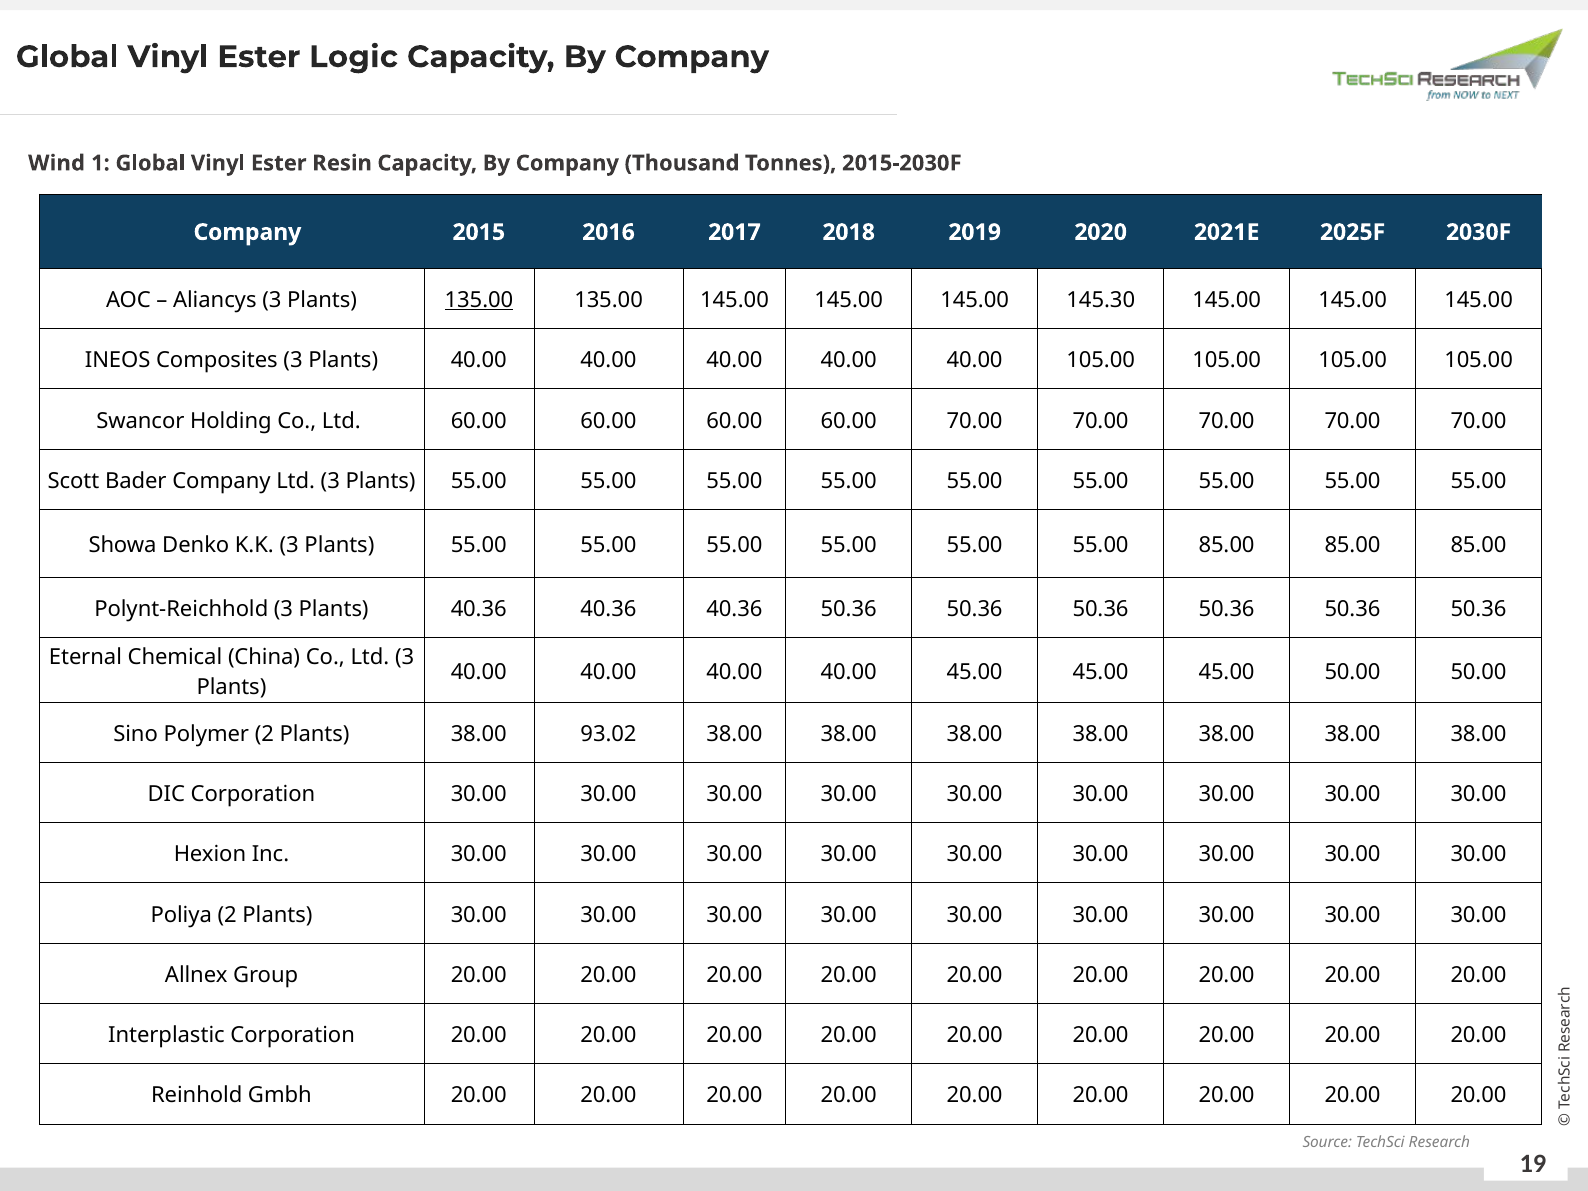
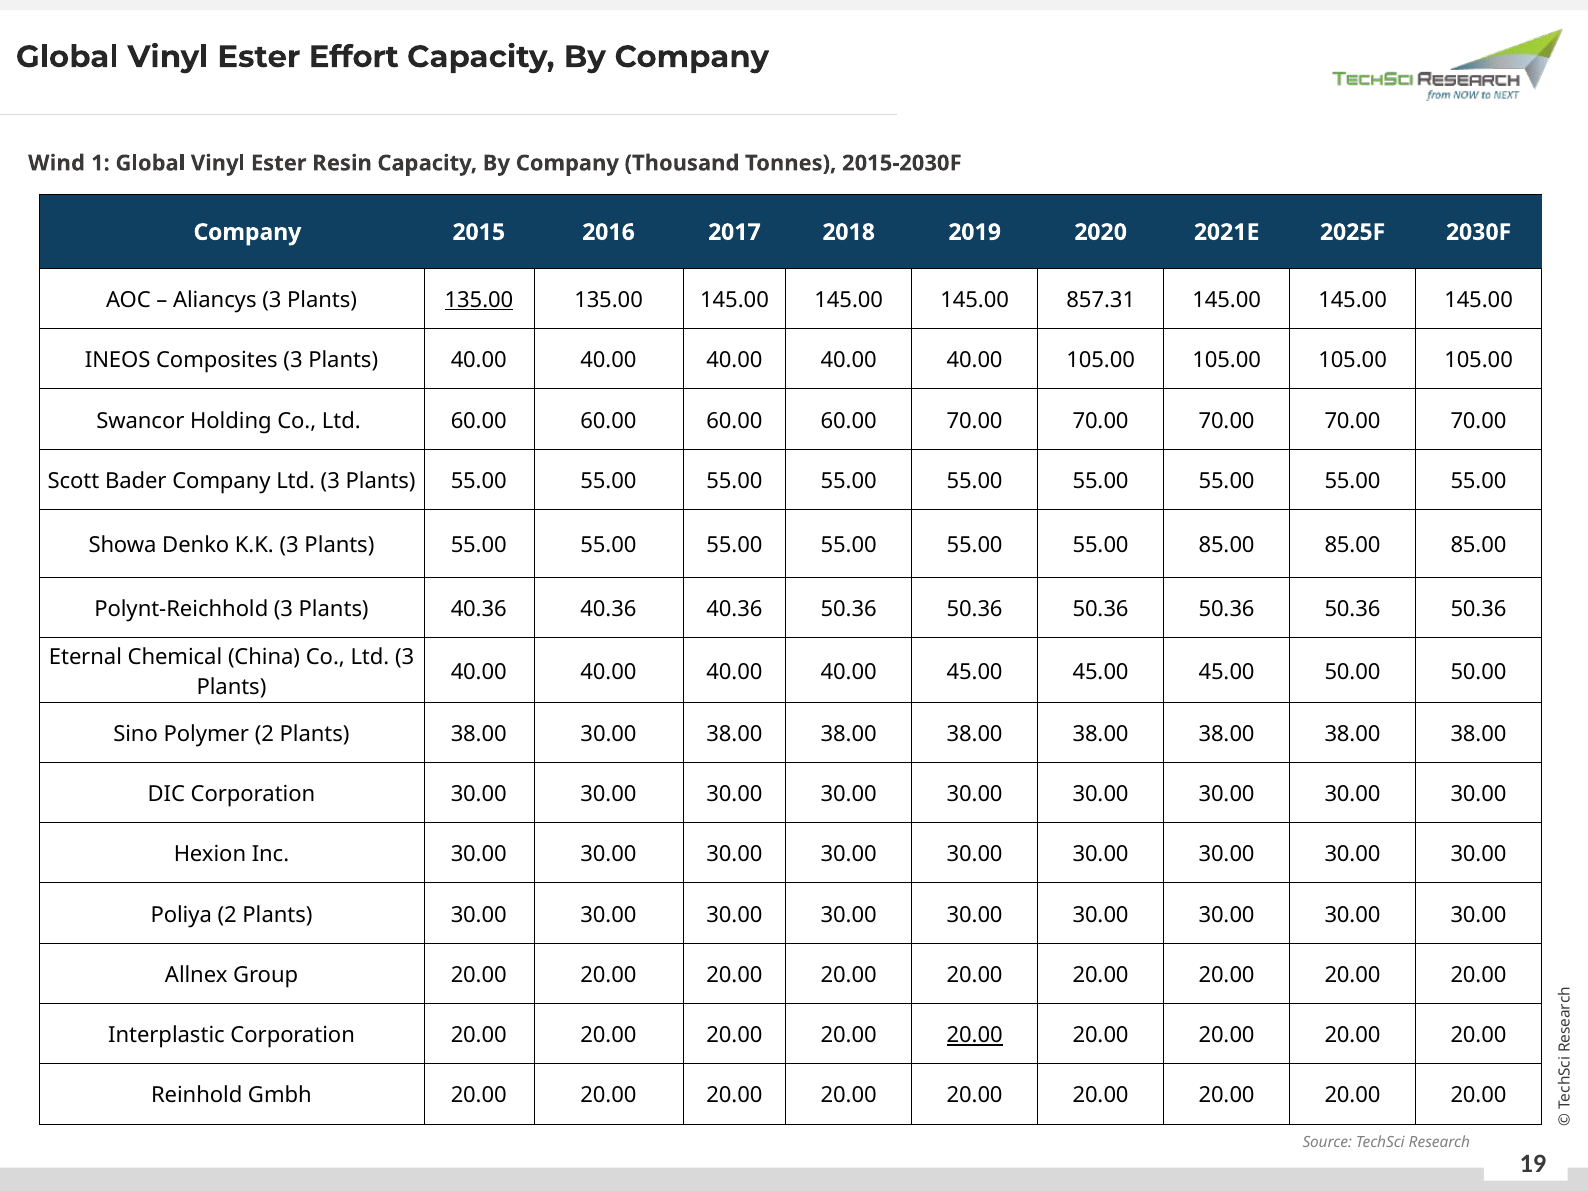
Logic: Logic -> Effort
145.30: 145.30 -> 857.31
38.00 93.02: 93.02 -> 30.00
20.00 at (975, 1035) underline: none -> present
